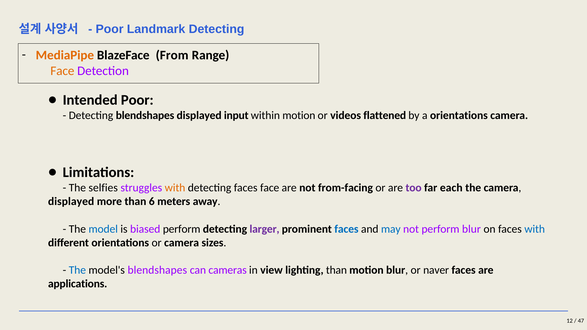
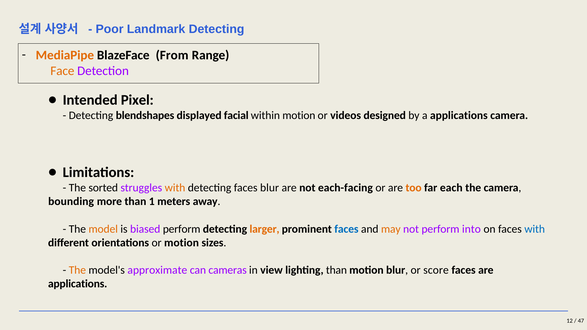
Intended Poor: Poor -> Pixel
input: input -> facial
flattened: flattened -> designed
a orientations: orientations -> applications
selfies: selfies -> sorted
faces face: face -> blur
from-facing: from-facing -> each-facing
too colour: purple -> orange
displayed at (71, 202): displayed -> bounding
6: 6 -> 1
model colour: blue -> orange
larger colour: purple -> orange
may colour: blue -> orange
perform blur: blur -> into
or camera: camera -> motion
The at (77, 270) colour: blue -> orange
model's blendshapes: blendshapes -> approximate
naver: naver -> score
